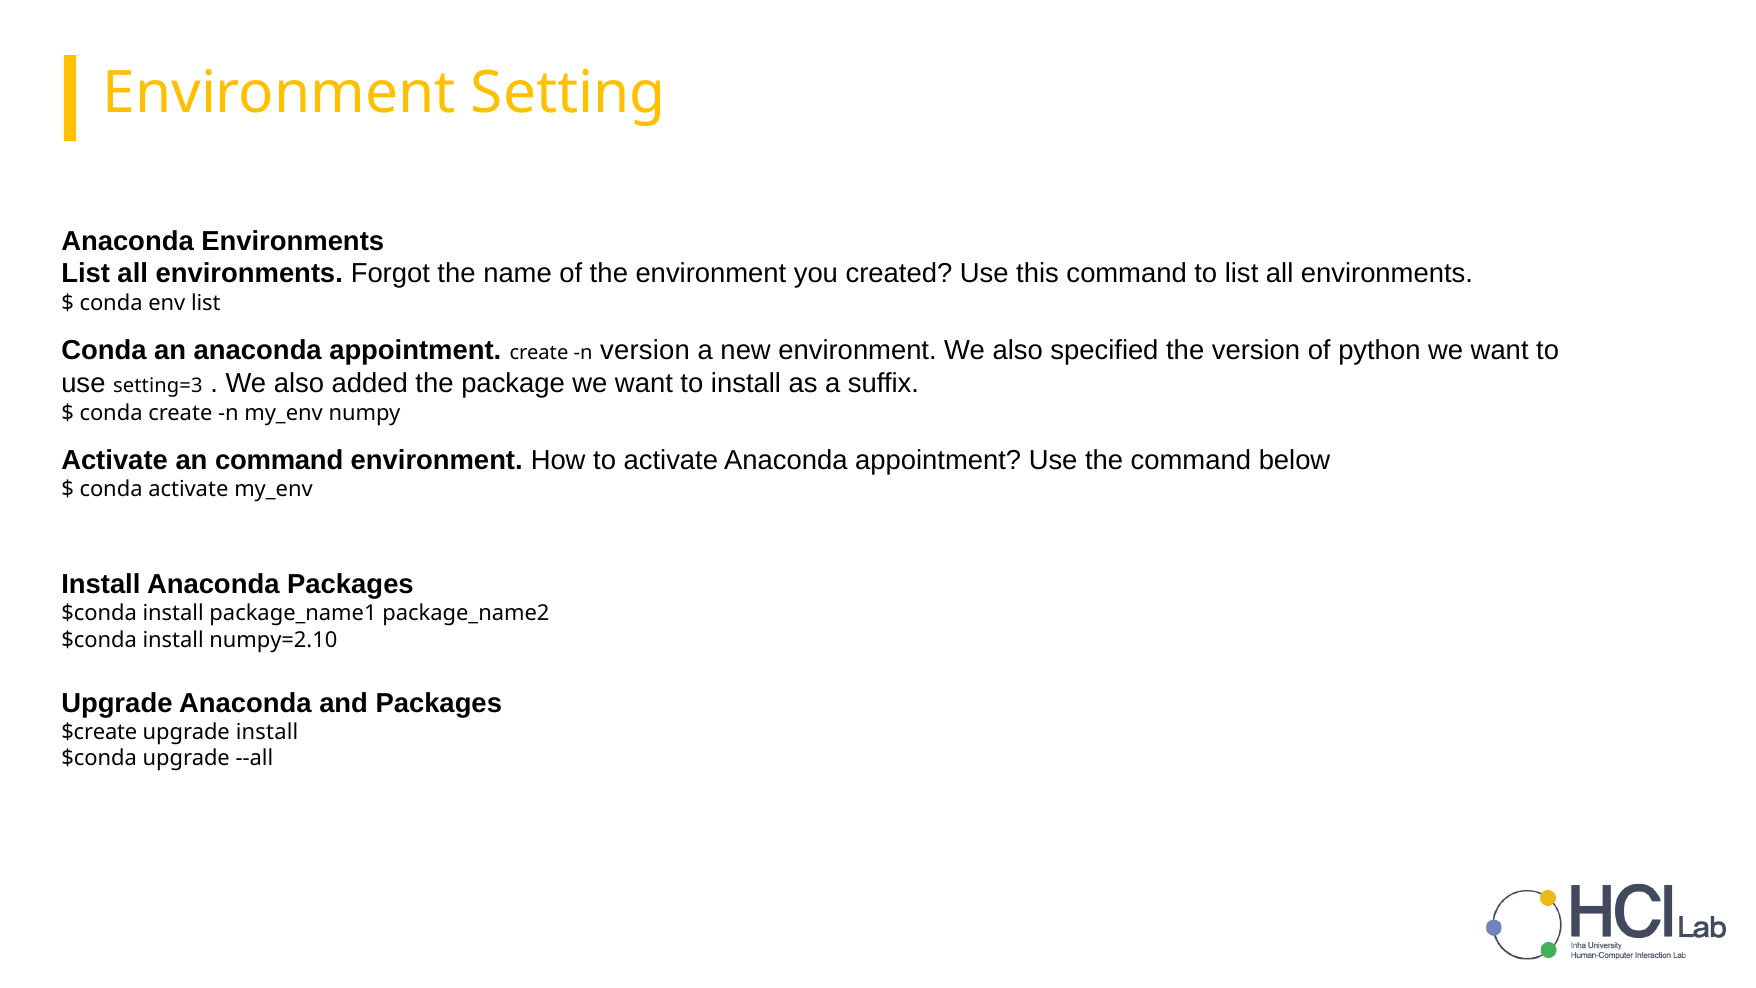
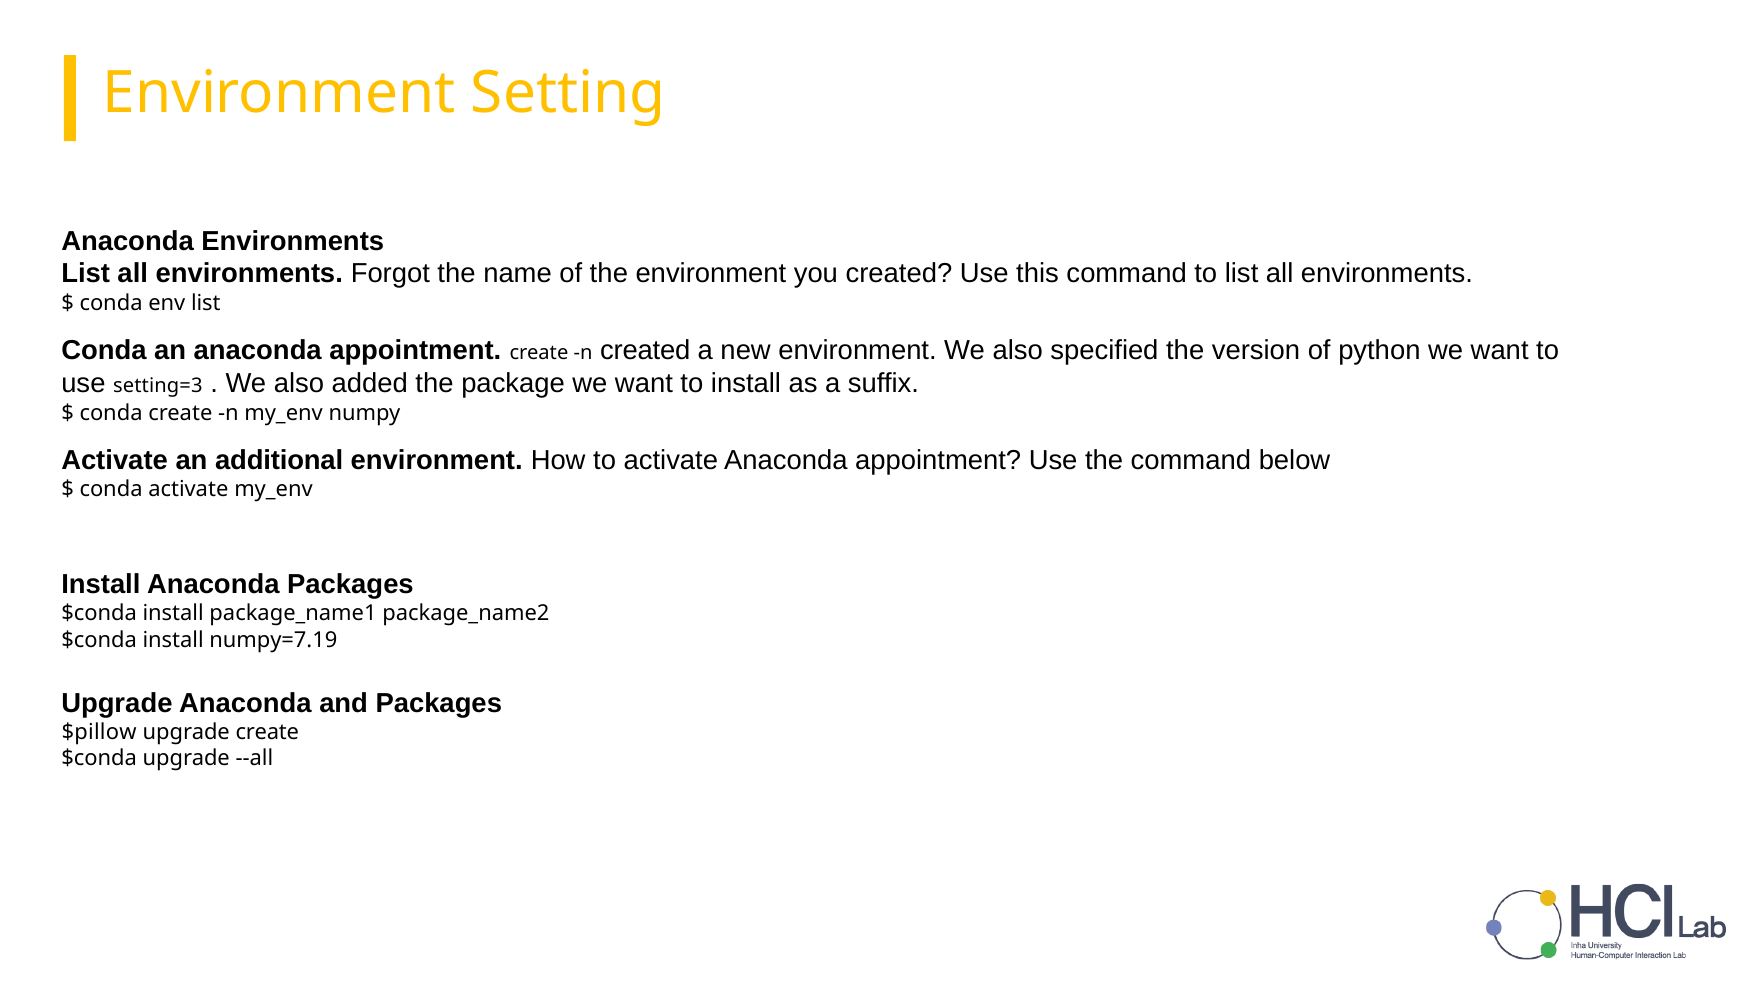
n version: version -> created
an command: command -> additional
numpy=2.10: numpy=2.10 -> numpy=7.19
$create: $create -> $pillow
upgrade install: install -> create
